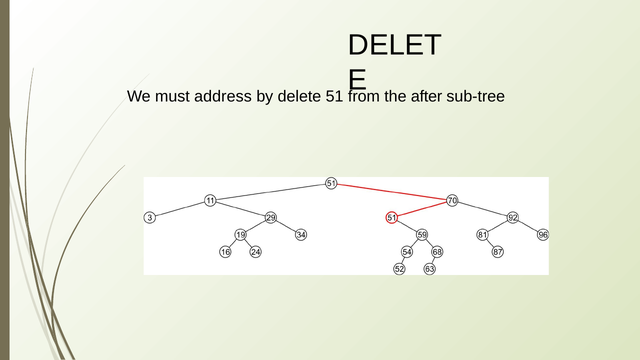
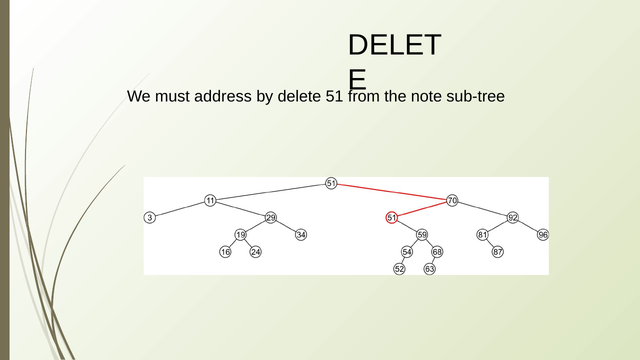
after: after -> note
